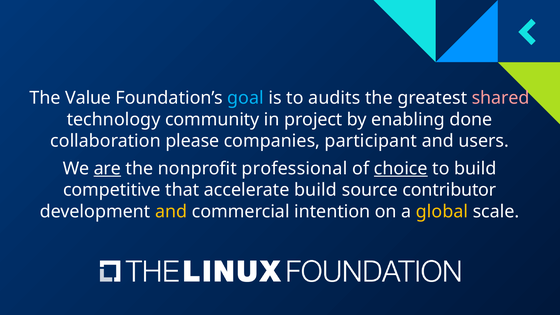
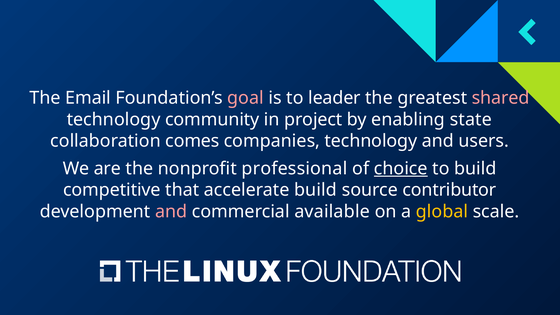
Value: Value -> Email
goal colour: light blue -> pink
audits: audits -> leader
done: done -> state
please: please -> comes
companies participant: participant -> technology
are underline: present -> none
and at (171, 211) colour: yellow -> pink
intention: intention -> available
